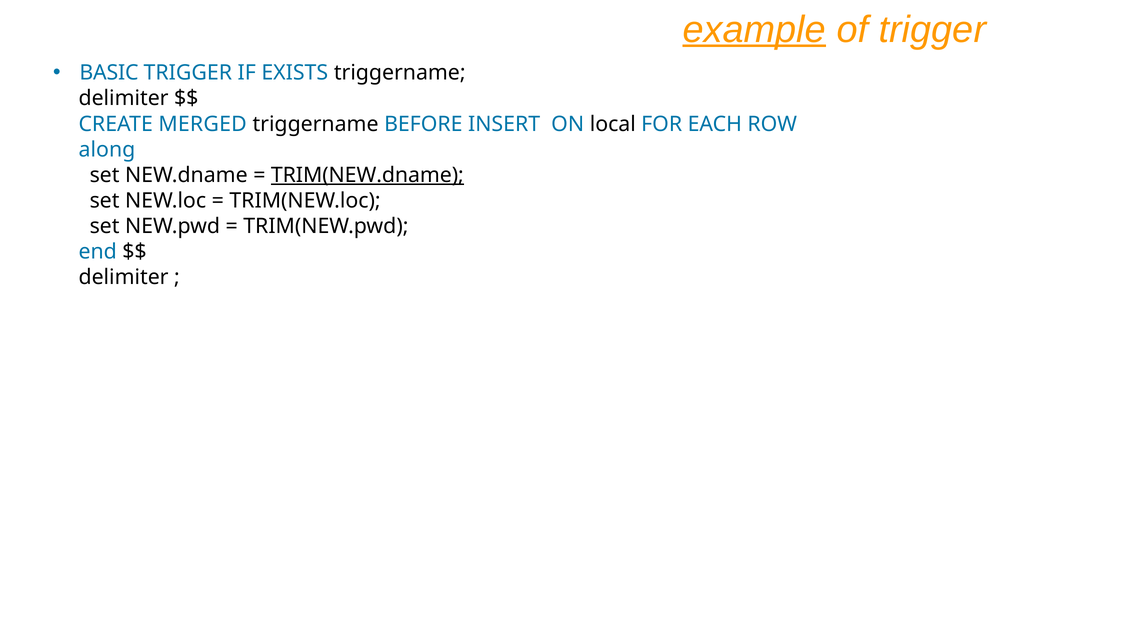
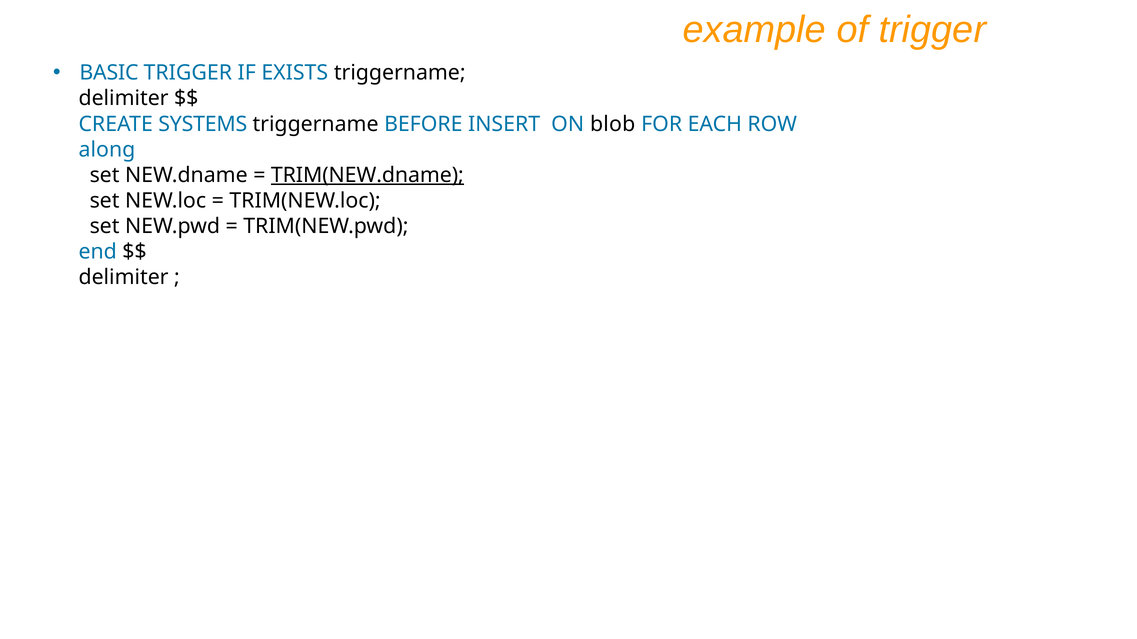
example underline: present -> none
MERGED: MERGED -> SYSTEMS
local: local -> blob
